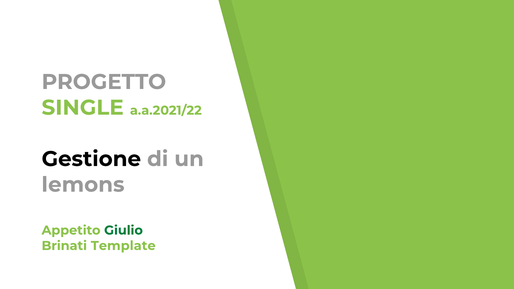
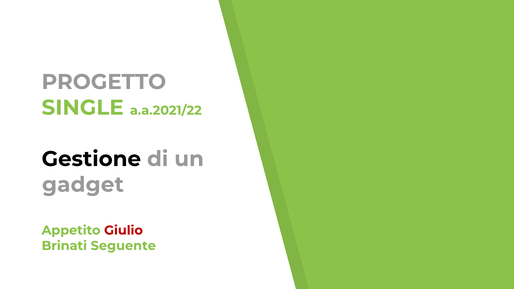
lemons: lemons -> gadget
Giulio colour: green -> red
Template: Template -> Seguente
